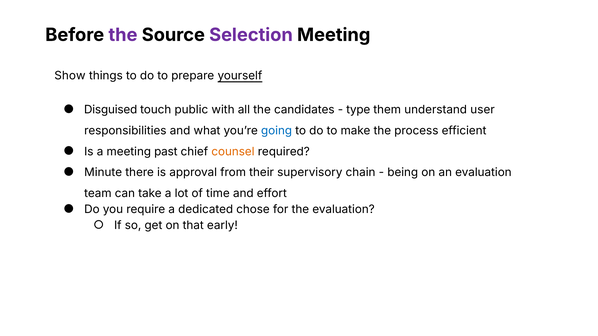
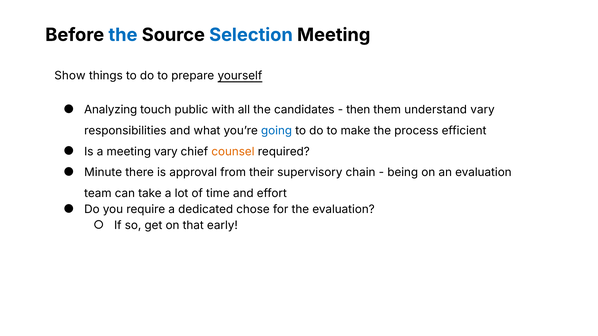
the at (123, 35) colour: purple -> blue
Selection colour: purple -> blue
Disguised: Disguised -> Analyzing
type: type -> then
understand user: user -> vary
meeting past: past -> vary
